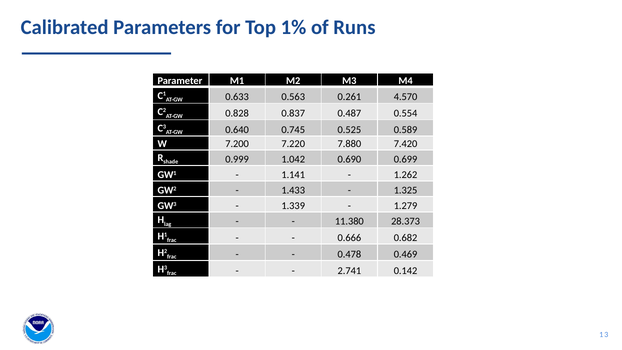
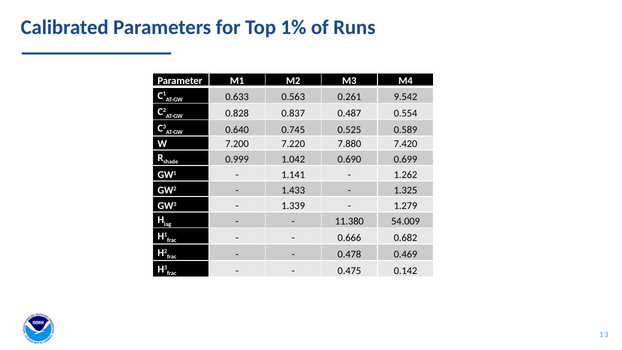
4.570: 4.570 -> 9.542
28.373: 28.373 -> 54.009
2.741: 2.741 -> 0.475
